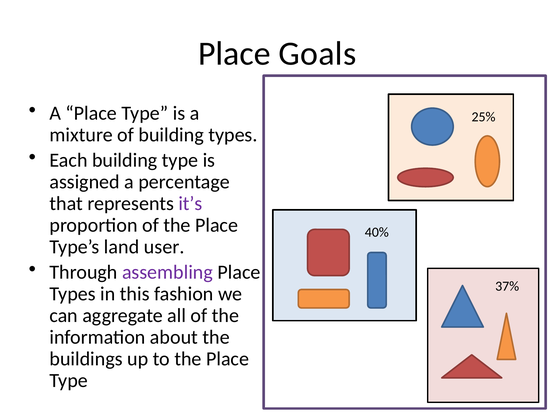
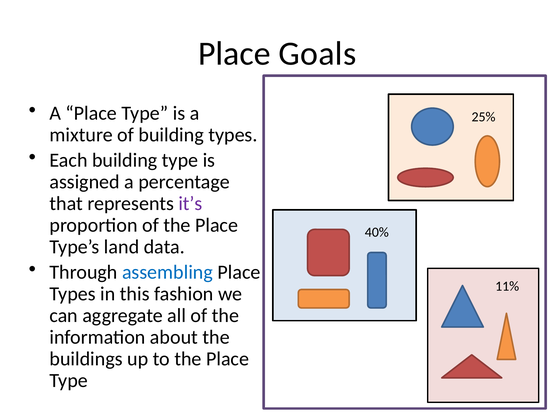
user: user -> data
assembling colour: purple -> blue
37%: 37% -> 11%
